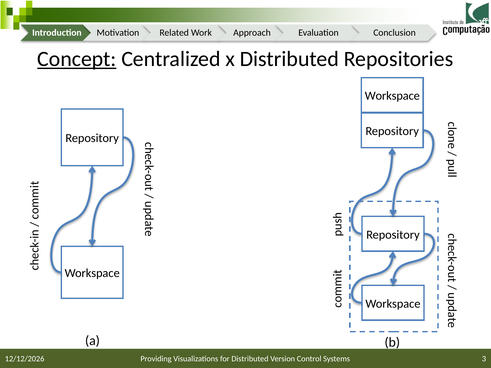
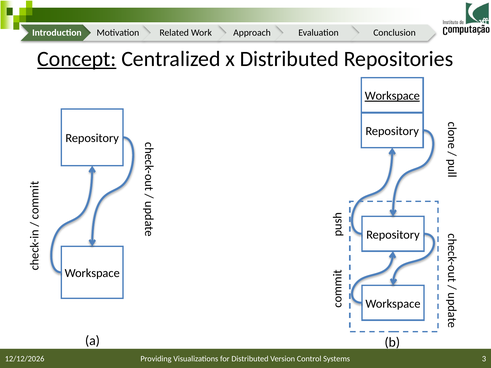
Workspace at (392, 96) underline: none -> present
